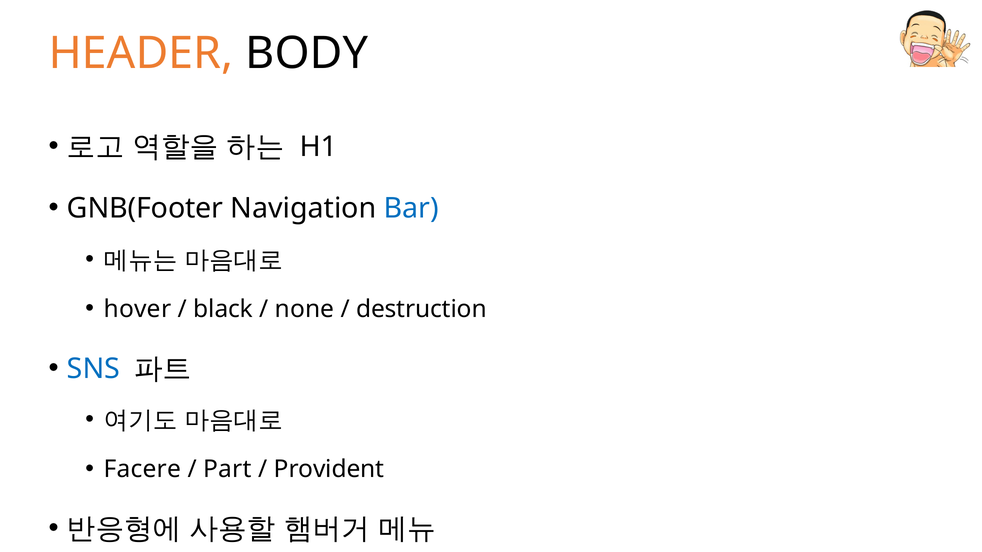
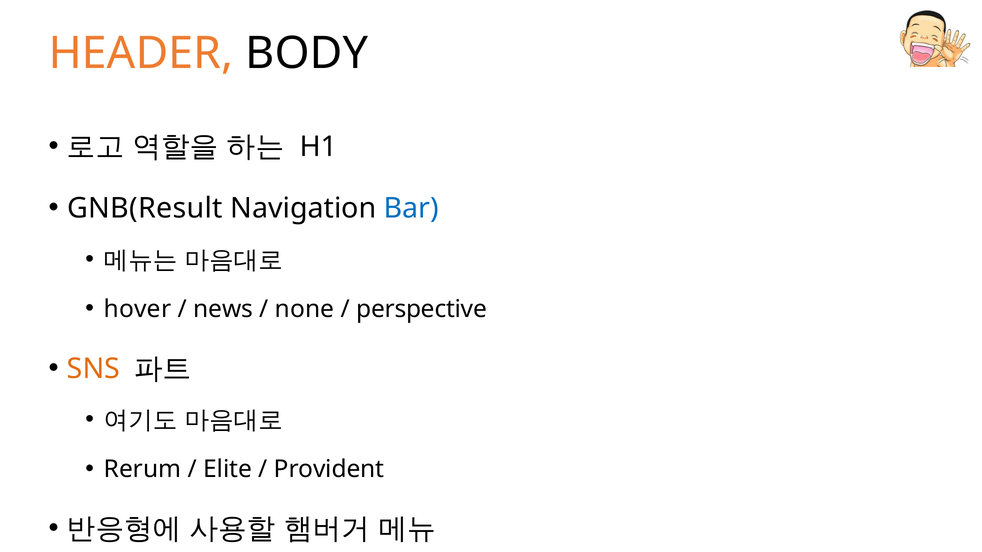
GNB(Footer: GNB(Footer -> GNB(Result
black: black -> news
destruction: destruction -> perspective
SNS colour: blue -> orange
Facere: Facere -> Rerum
Part: Part -> Elite
